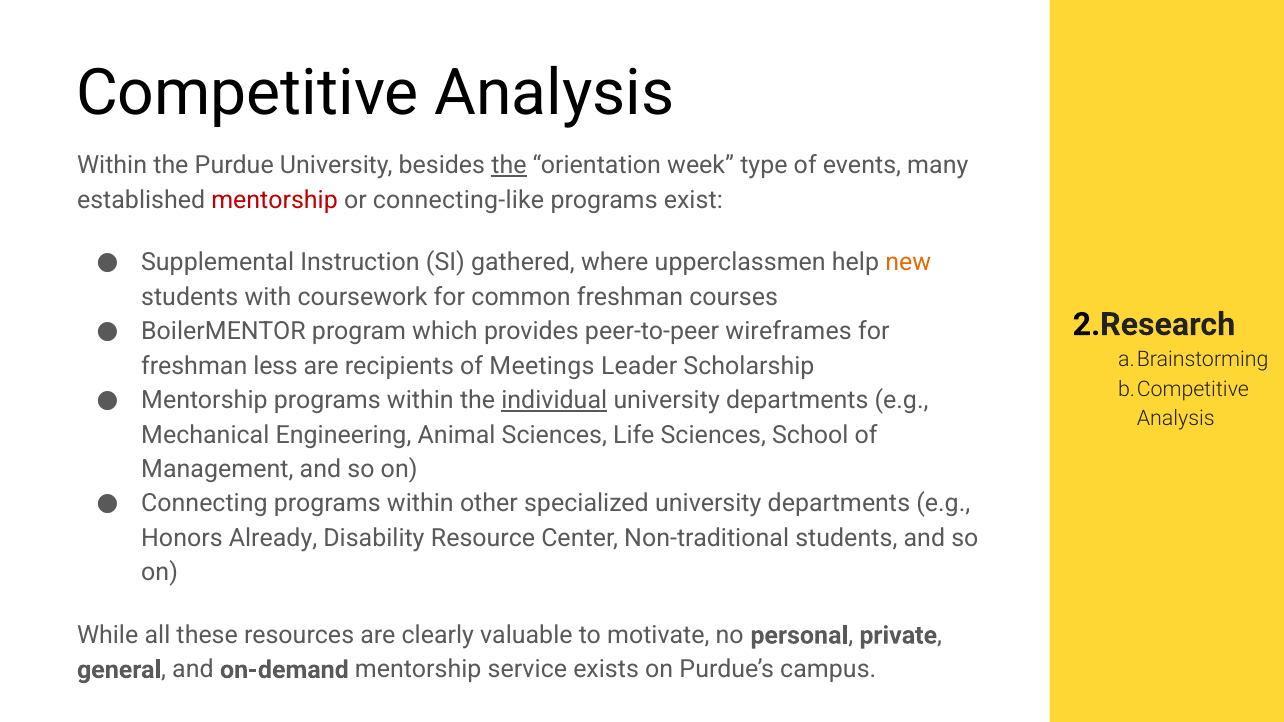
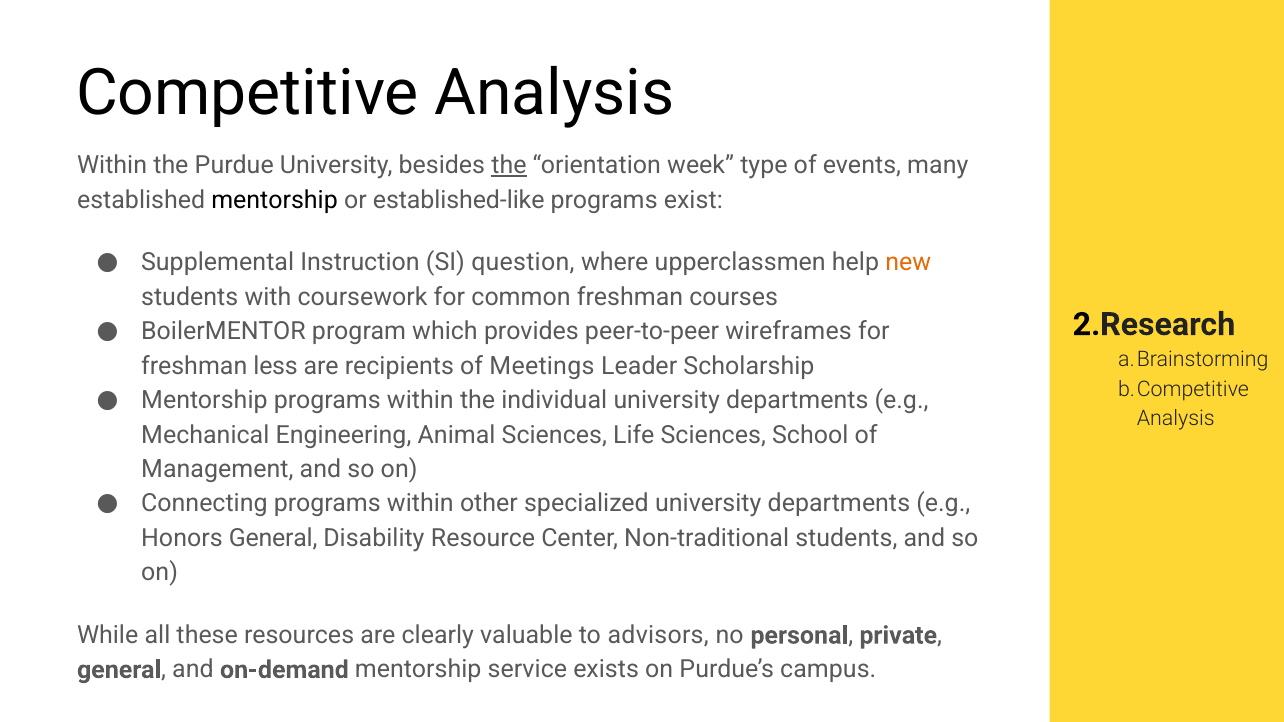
mentorship at (275, 200) colour: red -> black
connecting-like: connecting-like -> established-like
gathered: gathered -> question
individual underline: present -> none
Honors Already: Already -> General
motivate: motivate -> advisors
